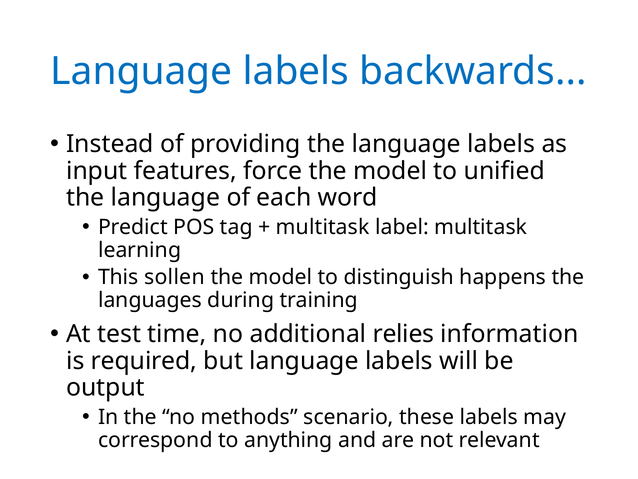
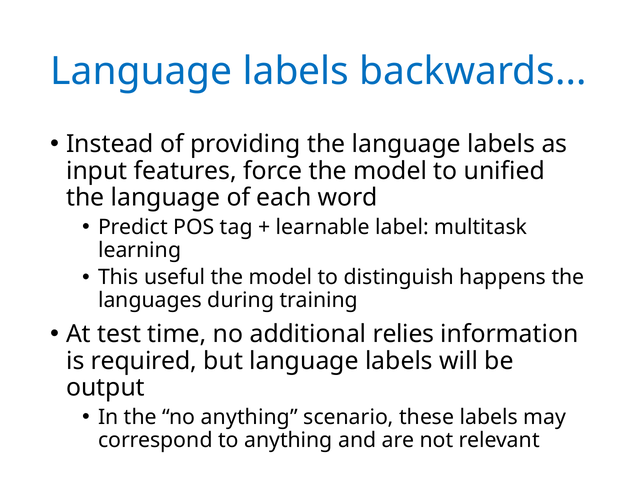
multitask at (323, 227): multitask -> learnable
sollen: sollen -> useful
no methods: methods -> anything
